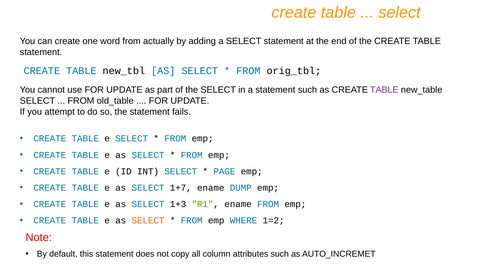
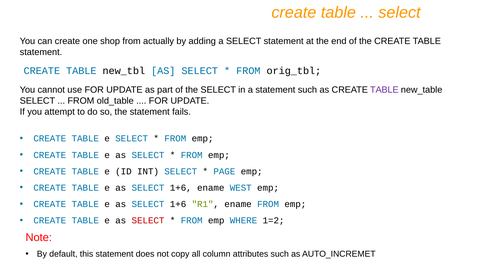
word: word -> shop
1+7 at (181, 188): 1+7 -> 1+6
DUMP: DUMP -> WEST
1+3 at (178, 204): 1+3 -> 1+6
SELECT at (148, 220) colour: orange -> red
